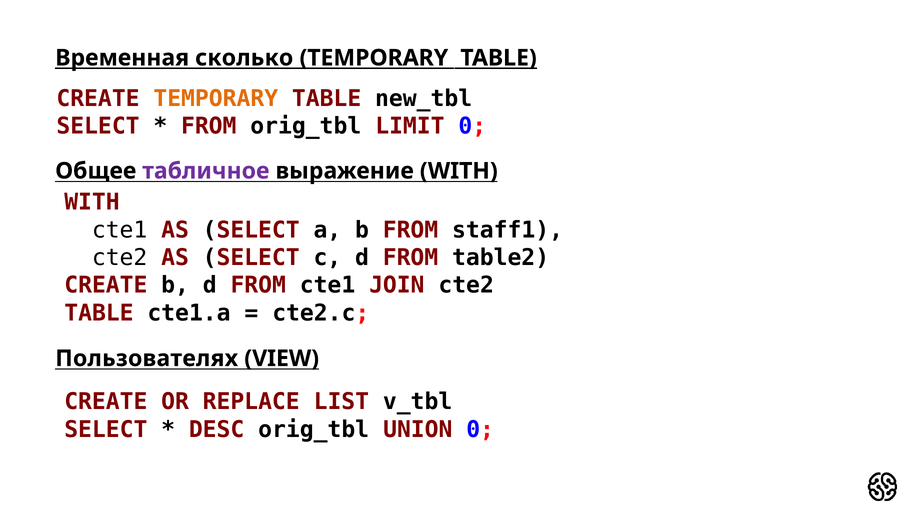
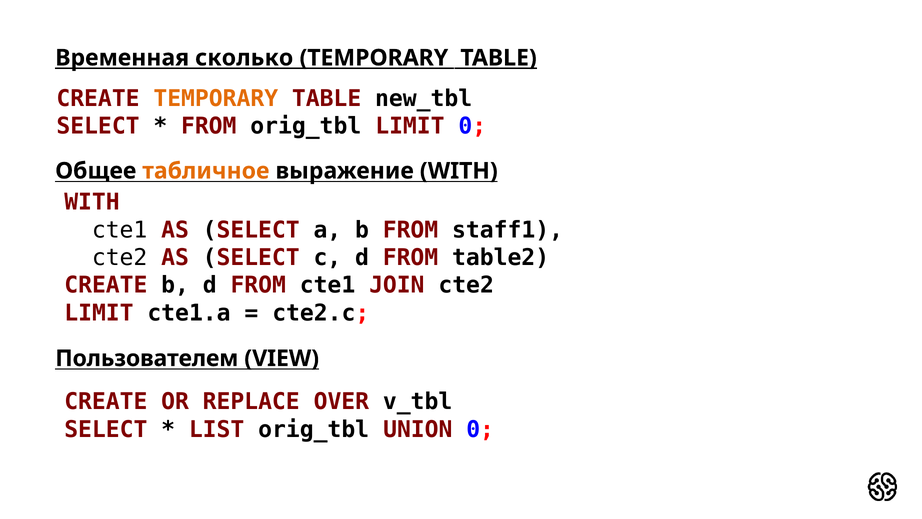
табличное colour: purple -> orange
TABLE at (99, 313): TABLE -> LIMIT
Пользователях: Пользователях -> Пользователем
LIST: LIST -> OVER
DESC: DESC -> LIST
